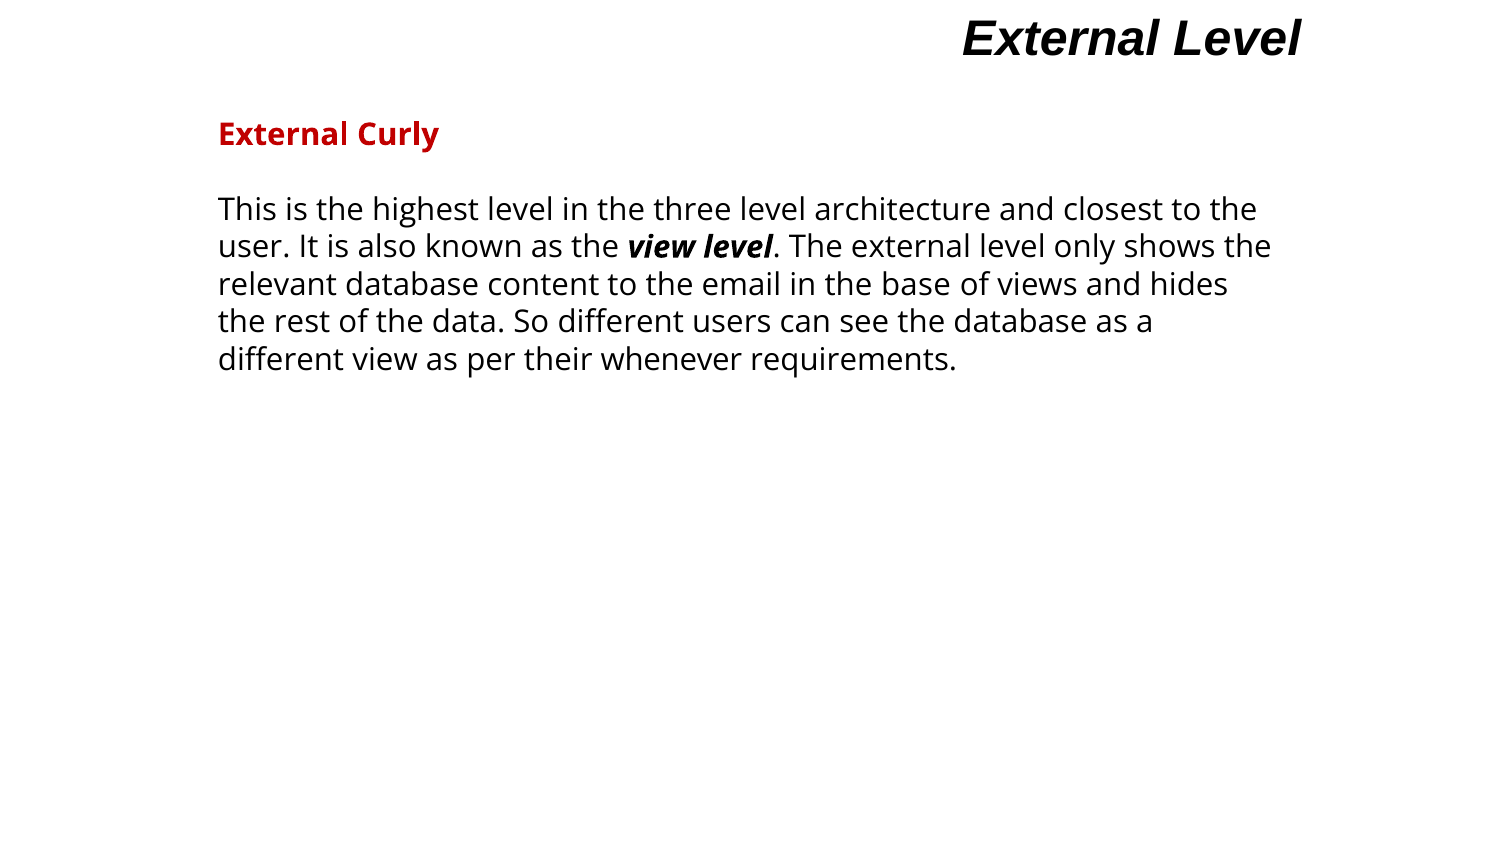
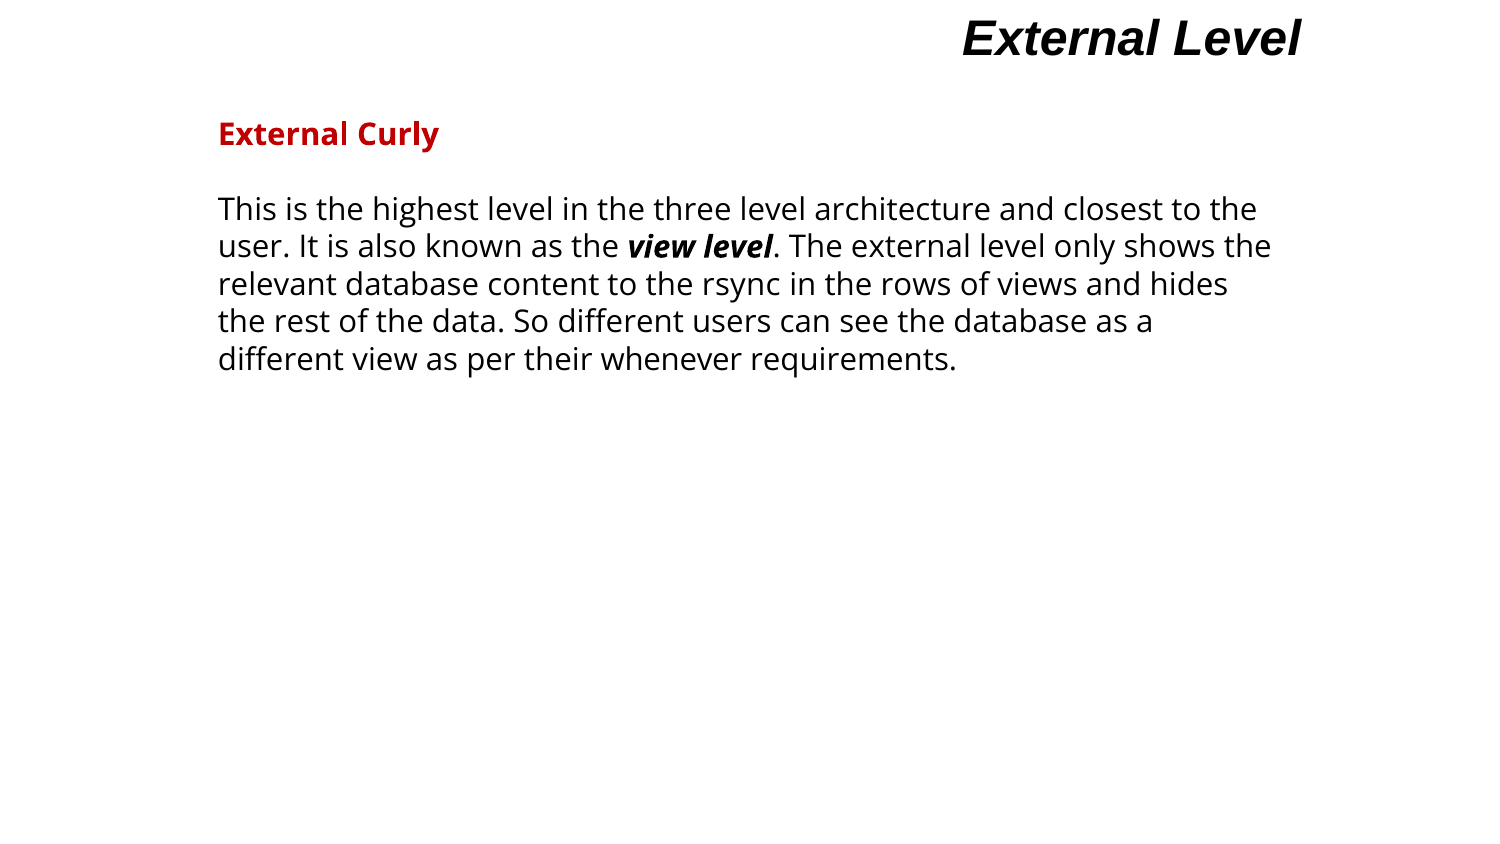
email: email -> rsync
base: base -> rows
